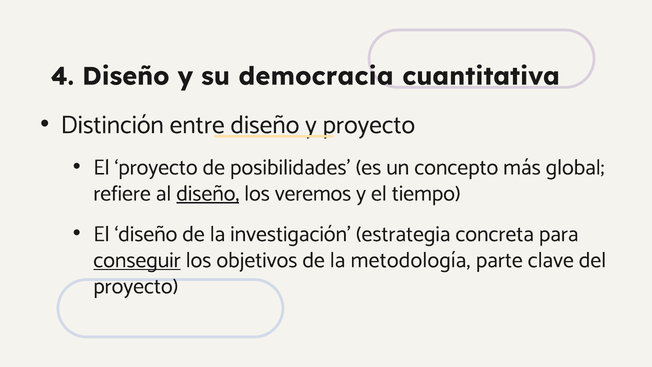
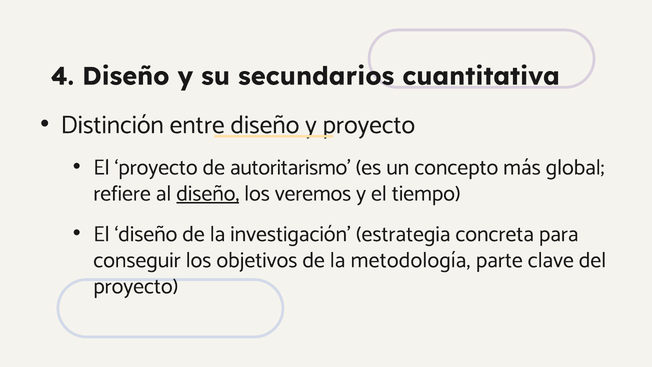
democracia: democracia -> secundarios
posibilidades: posibilidades -> autoritarismo
conseguir underline: present -> none
